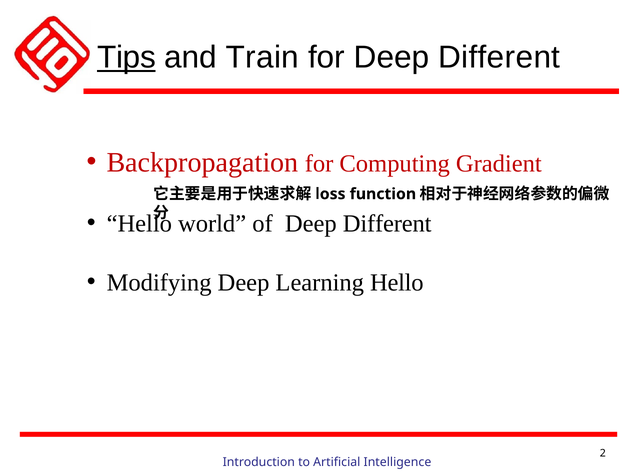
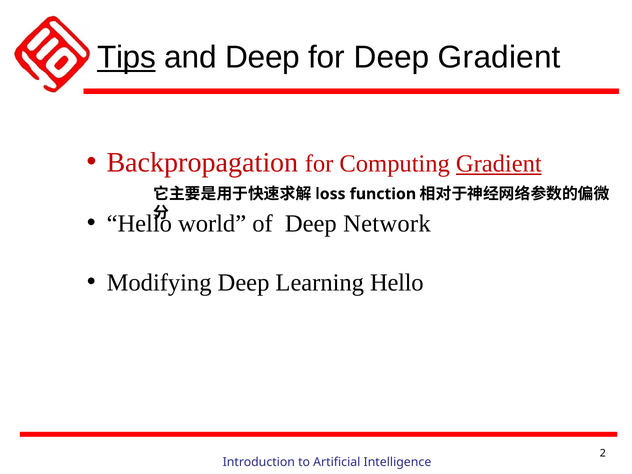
and Train: Train -> Deep
for Deep Different: Different -> Gradient
Gradient at (499, 164) underline: none -> present
of Deep Different: Different -> Network
